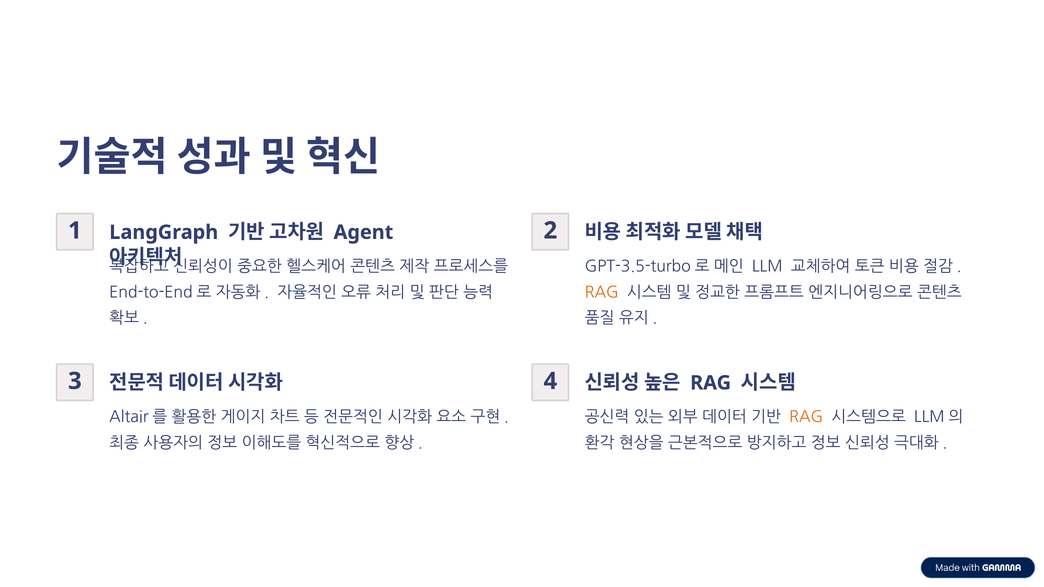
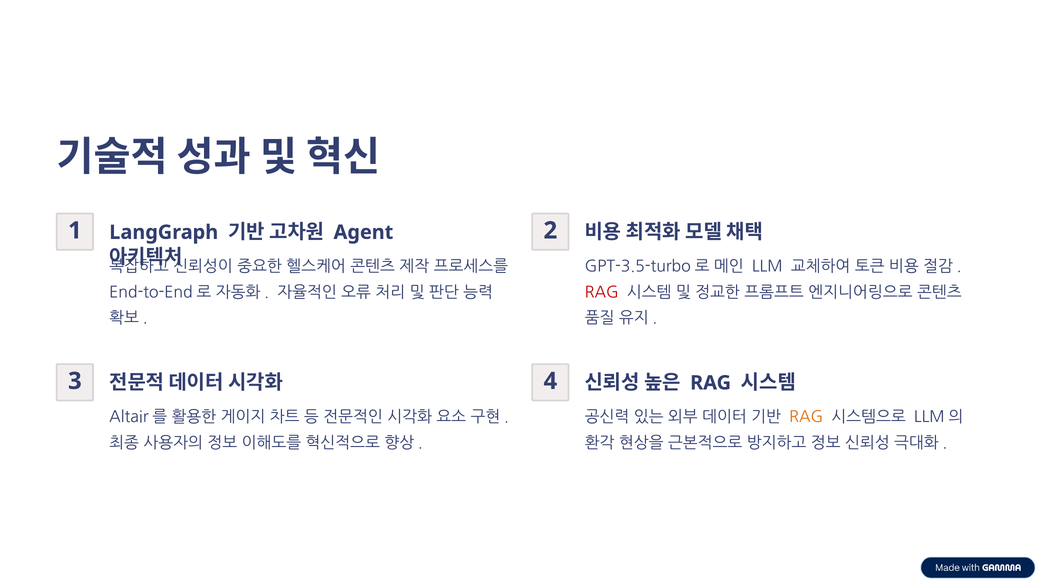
RAG at (602, 293) colour: orange -> red
